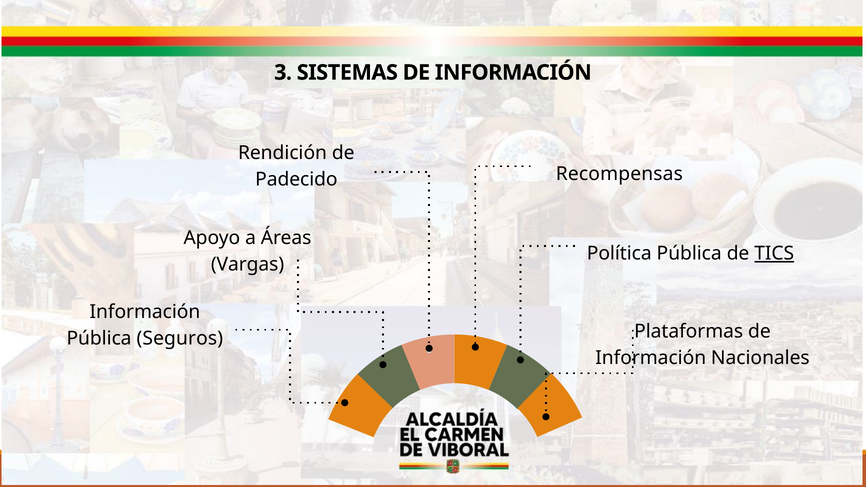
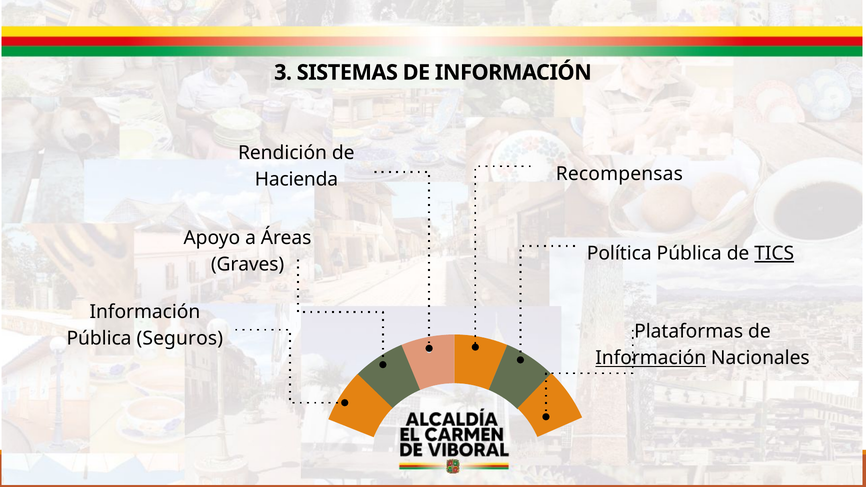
Padecido: Padecido -> Hacienda
Vargas: Vargas -> Graves
Información at (651, 358) underline: none -> present
